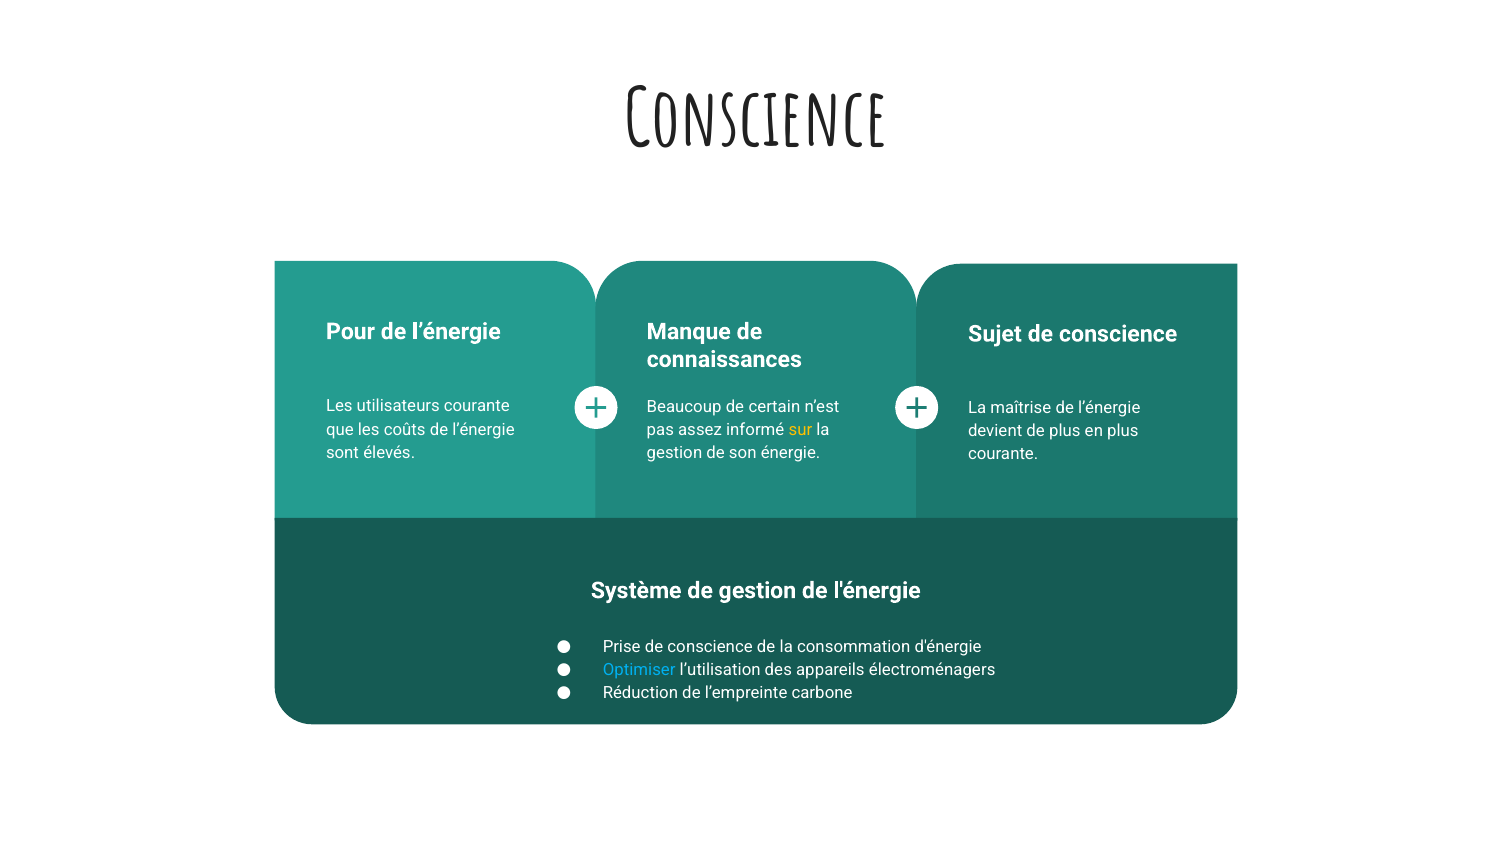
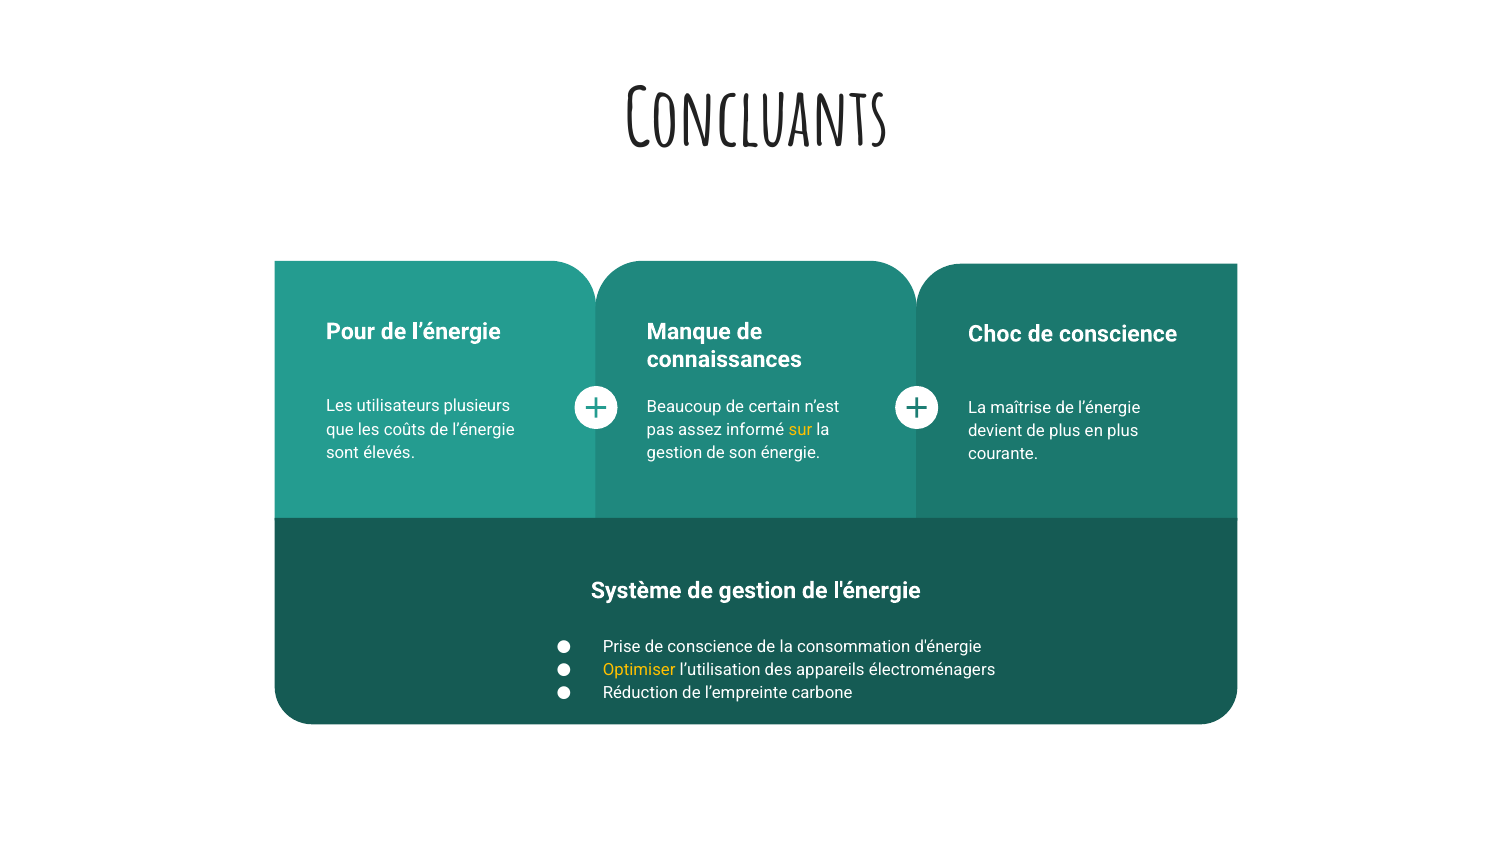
Conscience at (756, 120): Conscience -> Concluants
Sujet: Sujet -> Choc
utilisateurs courante: courante -> plusieurs
Optimiser colour: light blue -> yellow
